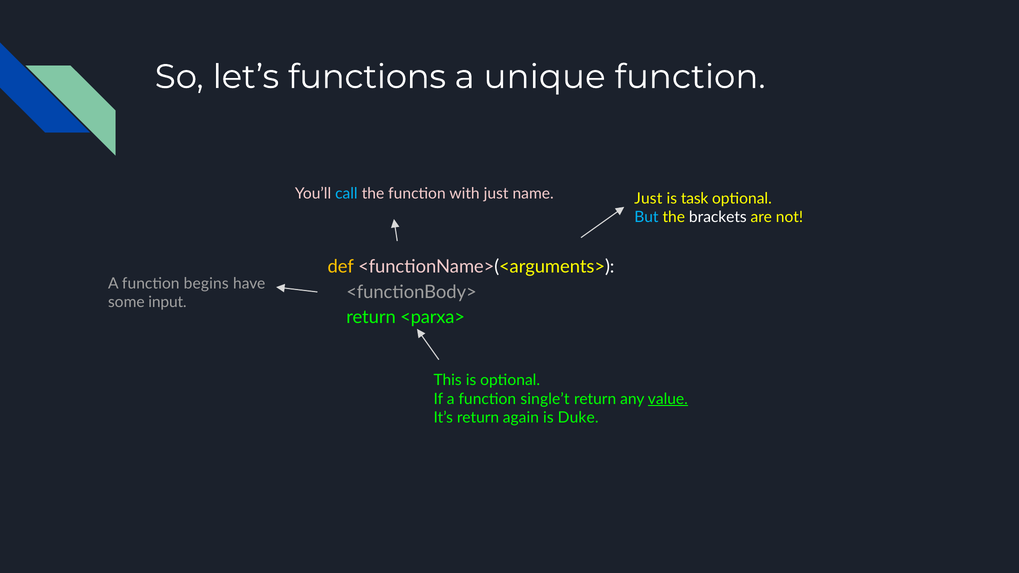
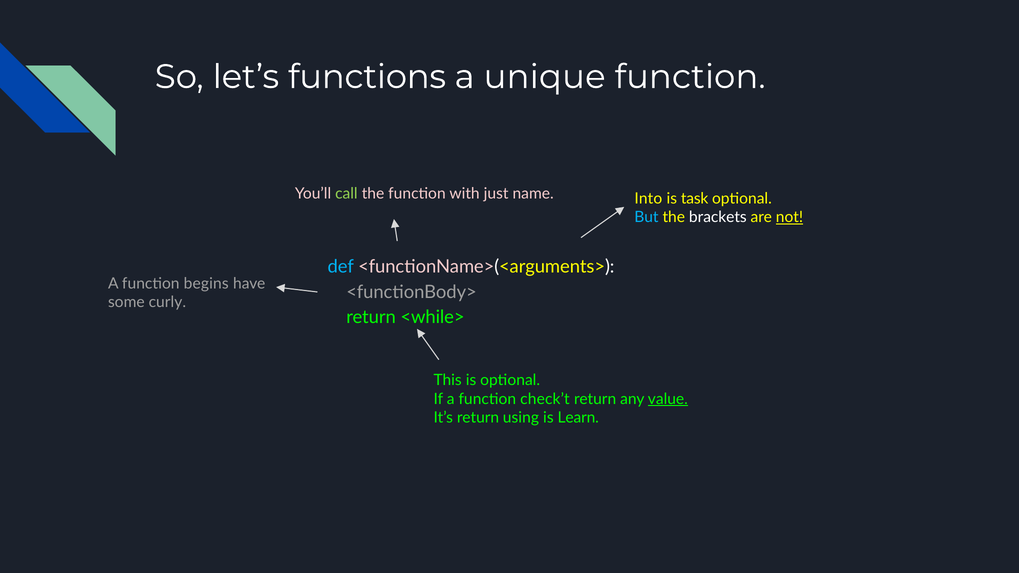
call colour: light blue -> light green
name Just: Just -> Into
not underline: none -> present
def colour: yellow -> light blue
input: input -> curly
<parxa>: <parxa> -> <while>
single’t: single’t -> check’t
again: again -> using
Duke: Duke -> Learn
